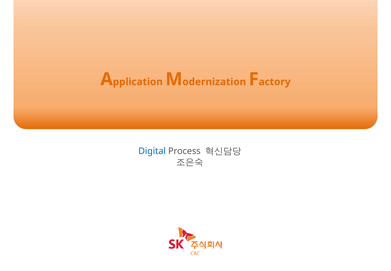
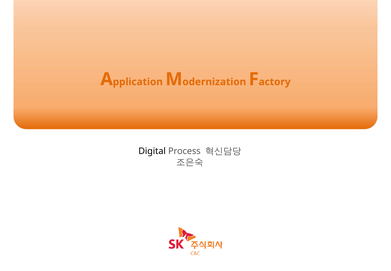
Digital colour: blue -> black
